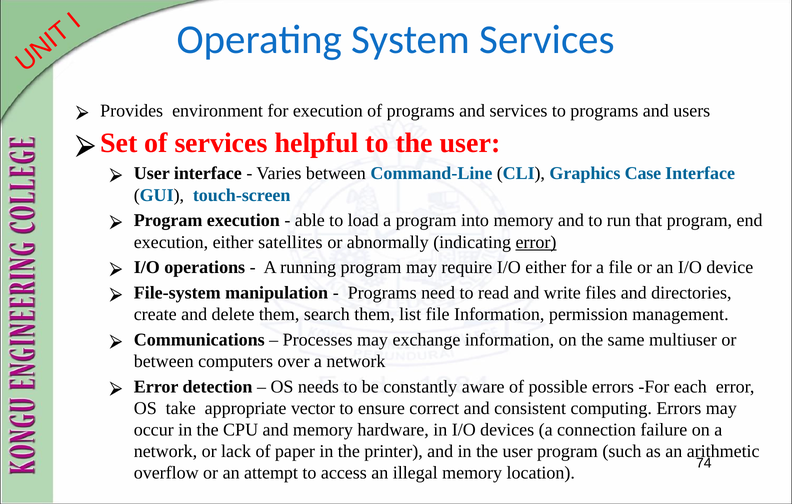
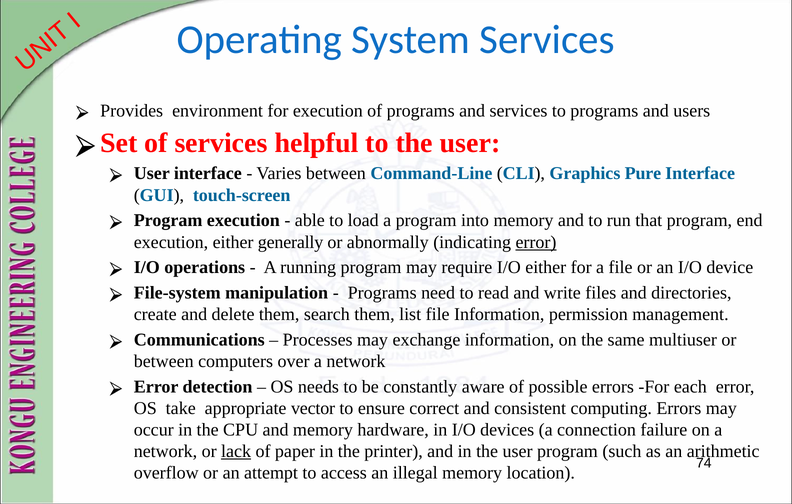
Case: Case -> Pure
satellites: satellites -> generally
lack underline: none -> present
